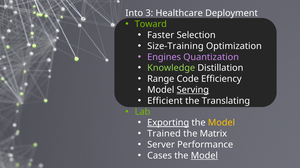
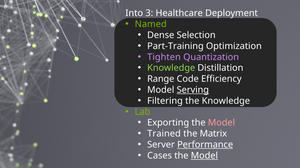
Toward: Toward -> Named
Faster: Faster -> Dense
Size-Training: Size-Training -> Part-Training
Engines: Engines -> Tighten
Efficient: Efficient -> Filtering
the Translating: Translating -> Knowledge
Exporting underline: present -> none
Model at (222, 123) colour: yellow -> pink
Performance underline: none -> present
